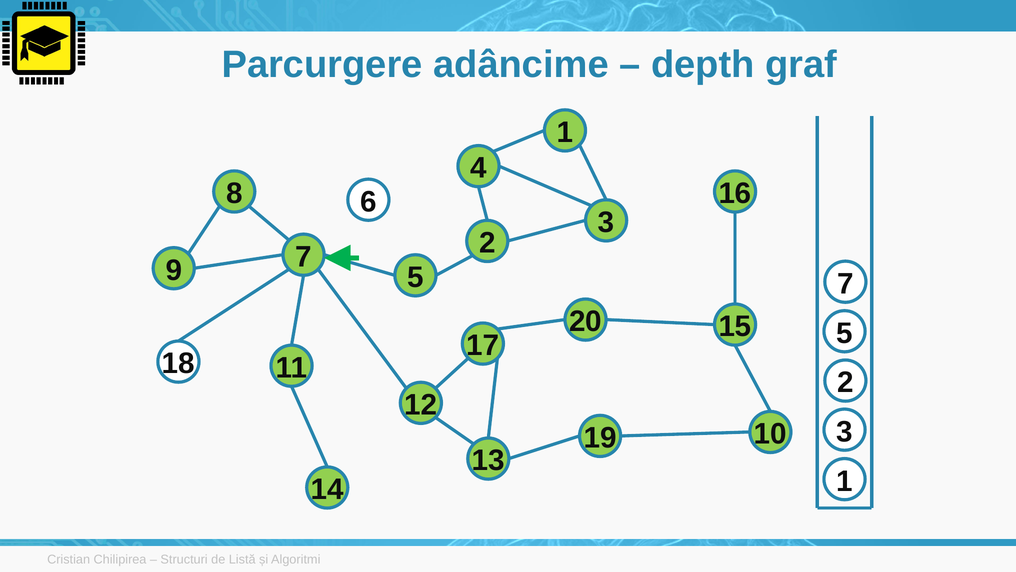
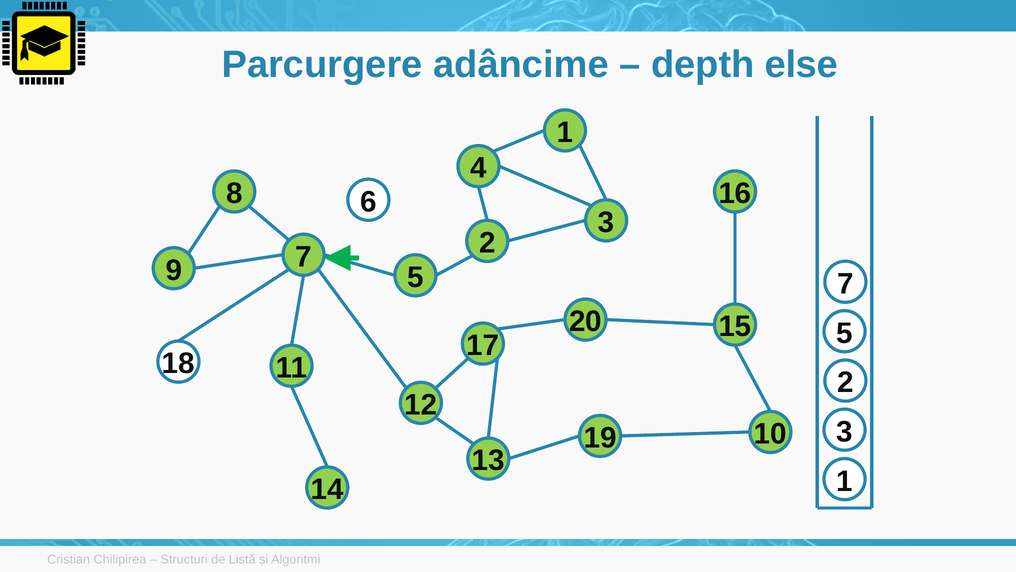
graf: graf -> else
